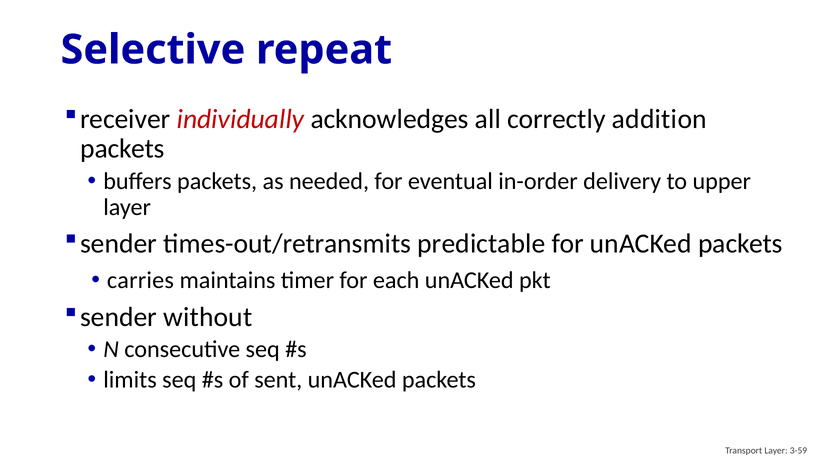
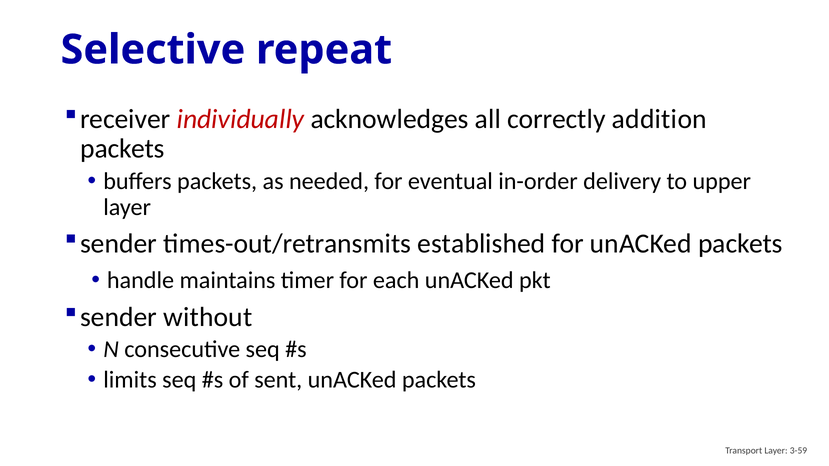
predictable: predictable -> established
carries: carries -> handle
